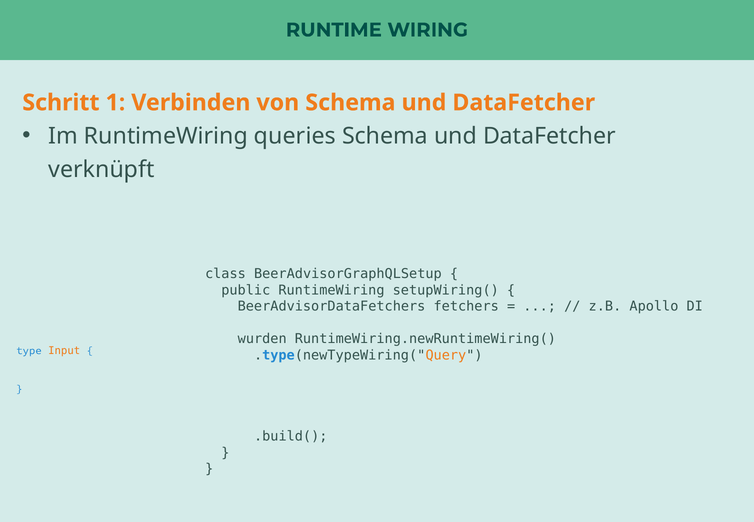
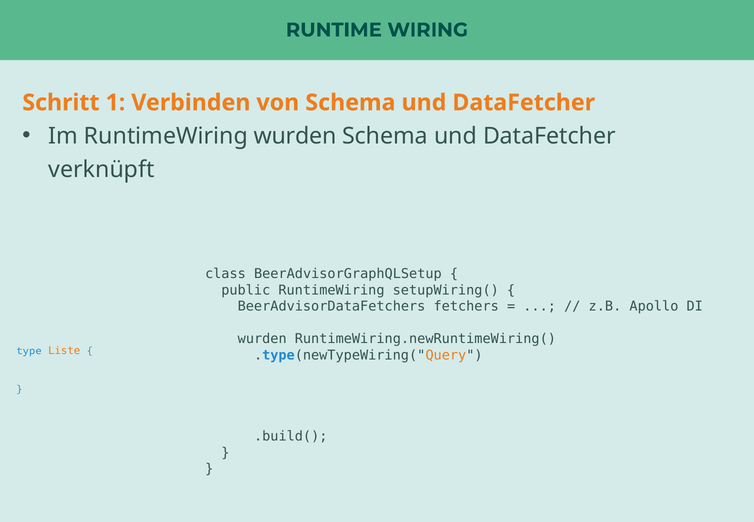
RuntimeWiring queries: queries -> wurden
Input: Input -> Liste
